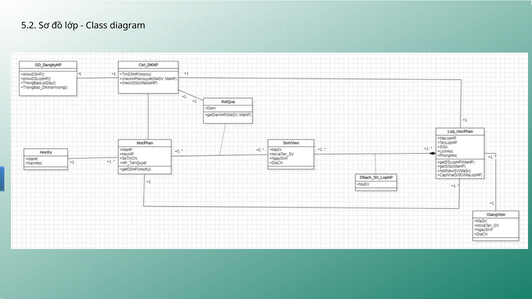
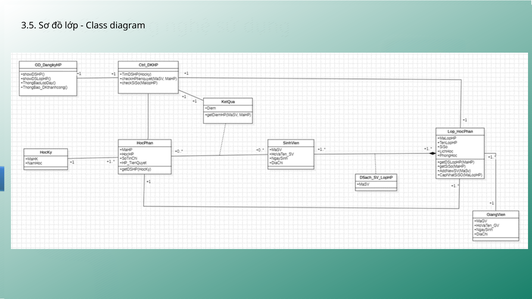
5.2: 5.2 -> 3.5
